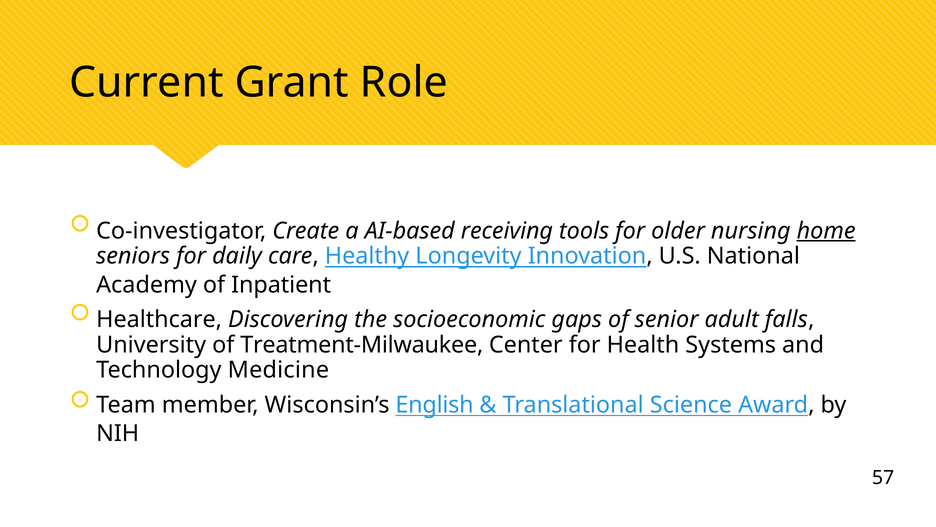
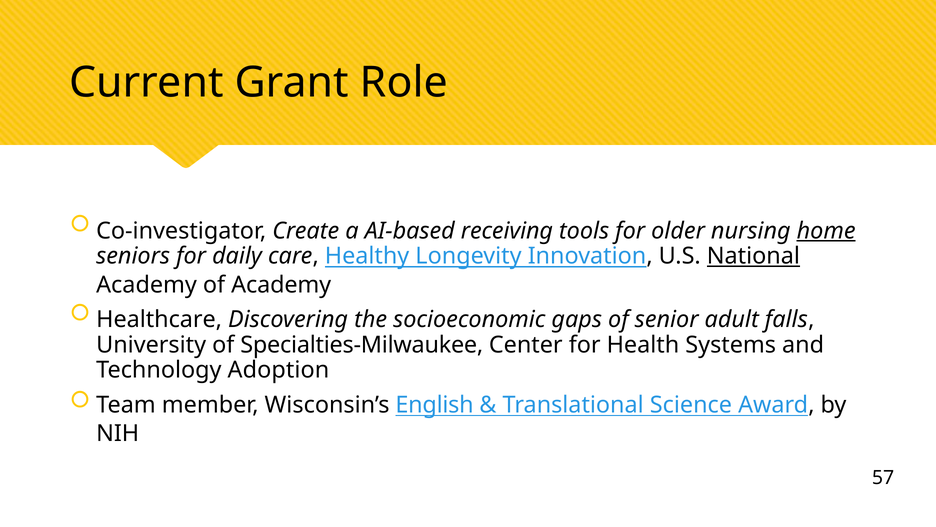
National underline: none -> present
of Inpatient: Inpatient -> Academy
Treatment-Milwaukee: Treatment-Milwaukee -> Specialties-Milwaukee
Medicine: Medicine -> Adoption
